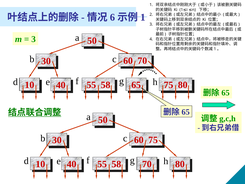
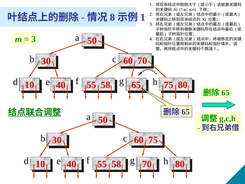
6: 6 -> 8
